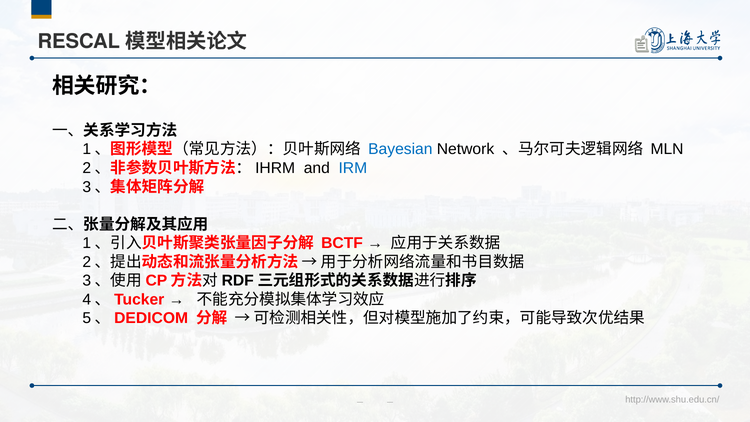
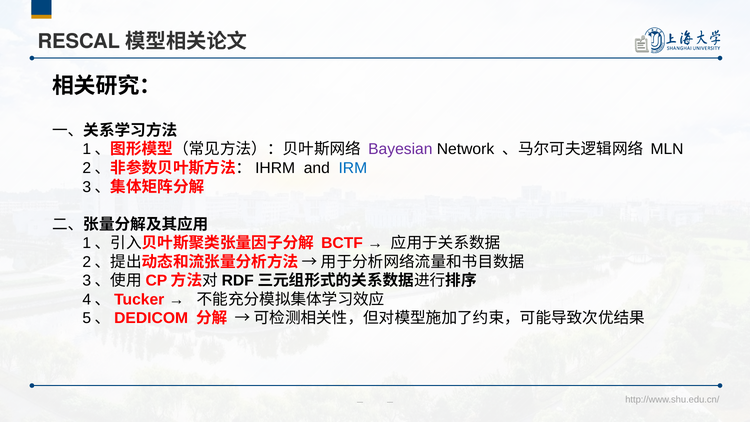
Bayesian colour: blue -> purple
